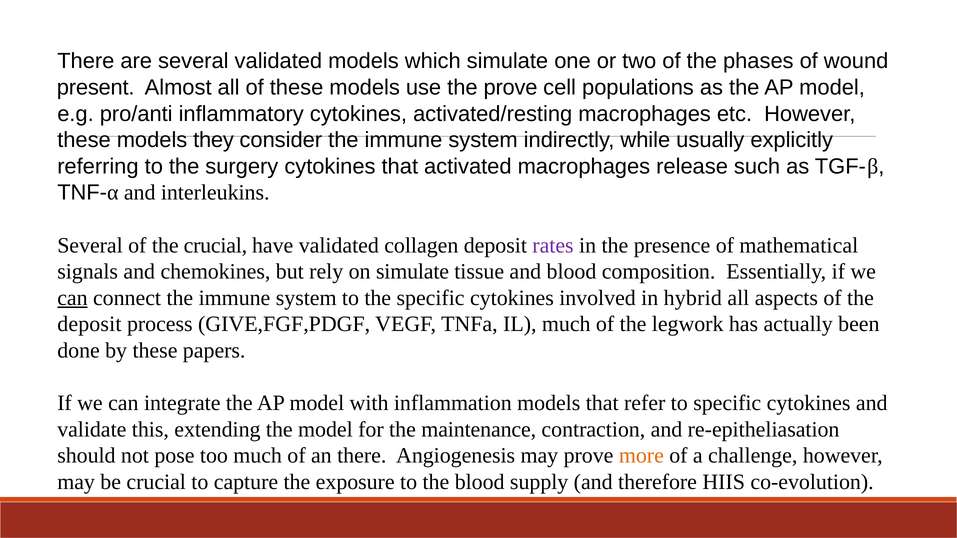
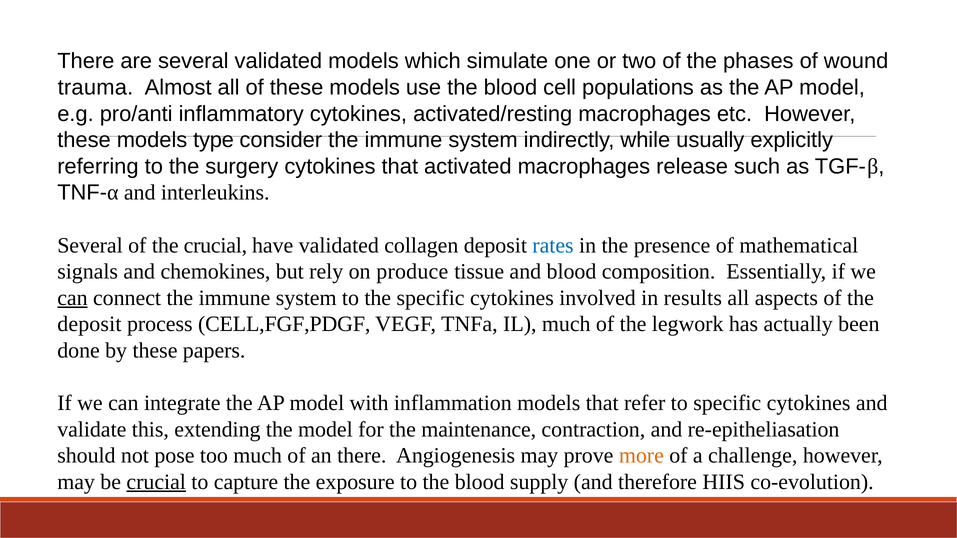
present: present -> trauma
use the prove: prove -> blood
they: they -> type
rates colour: purple -> blue
on simulate: simulate -> produce
hybrid: hybrid -> results
GIVE,FGF,PDGF: GIVE,FGF,PDGF -> CELL,FGF,PDGF
crucial at (156, 482) underline: none -> present
